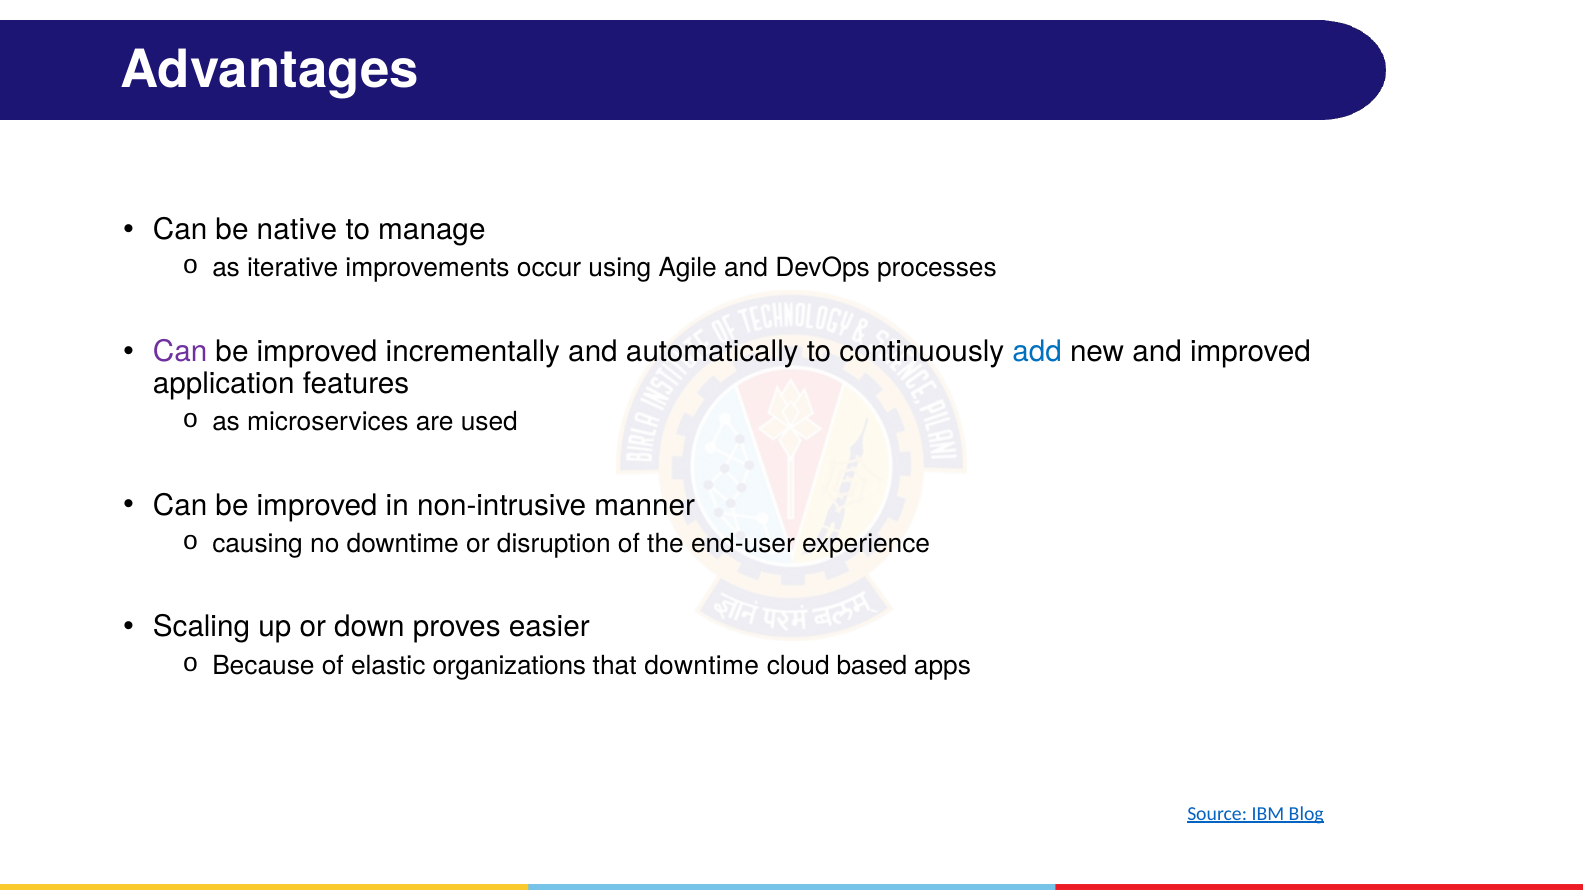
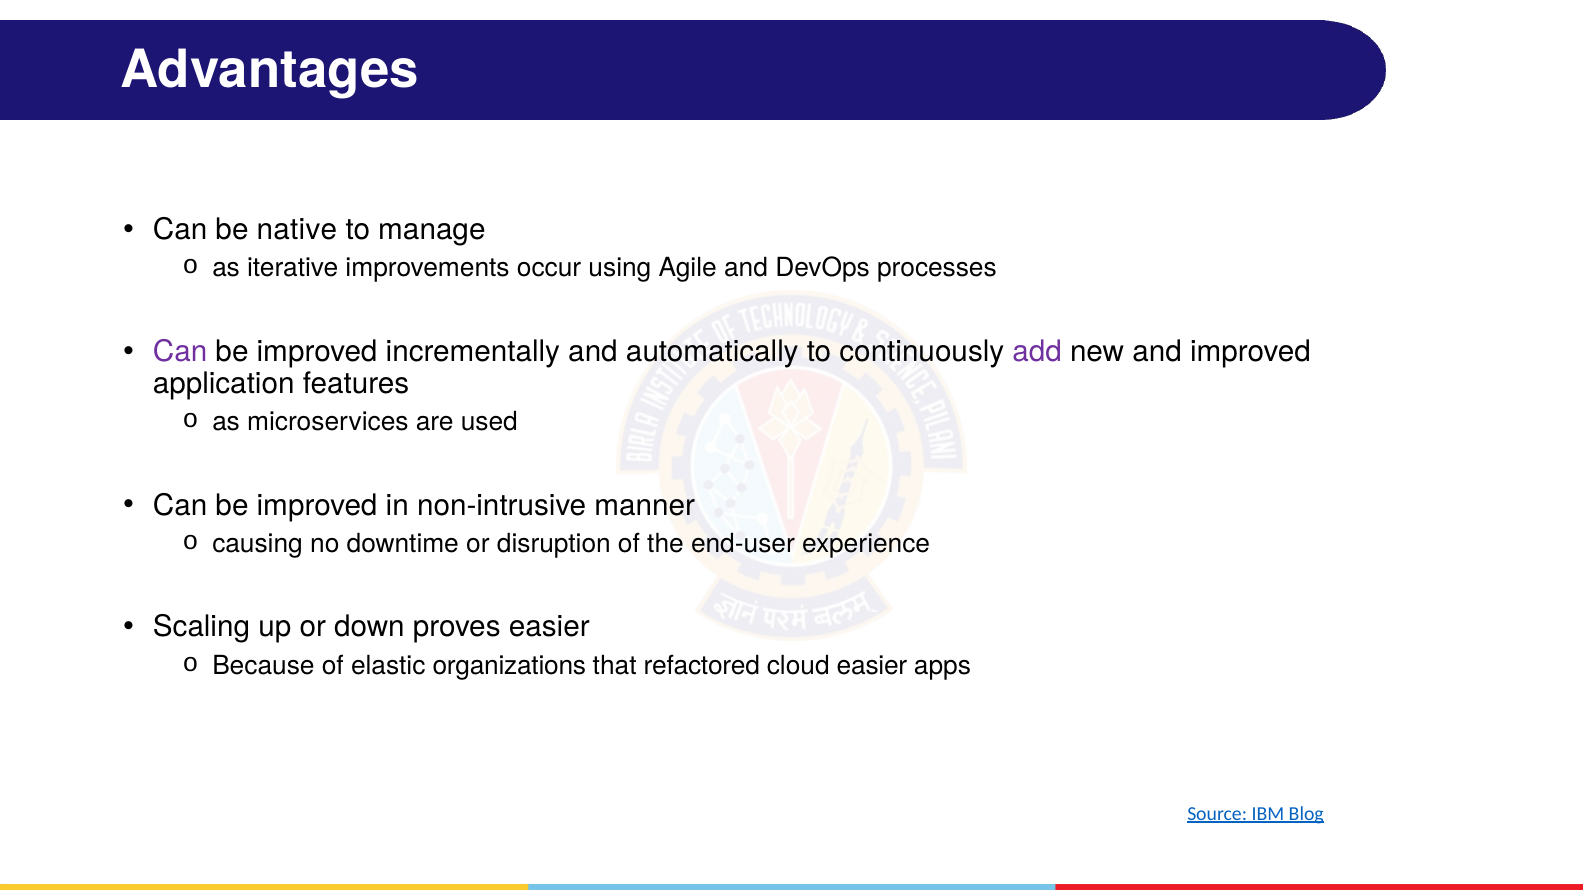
add colour: blue -> purple
that downtime: downtime -> refactored
cloud based: based -> easier
